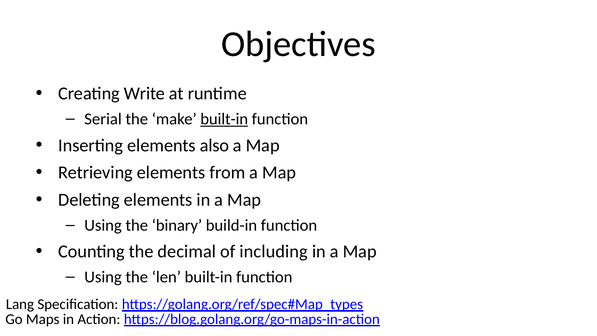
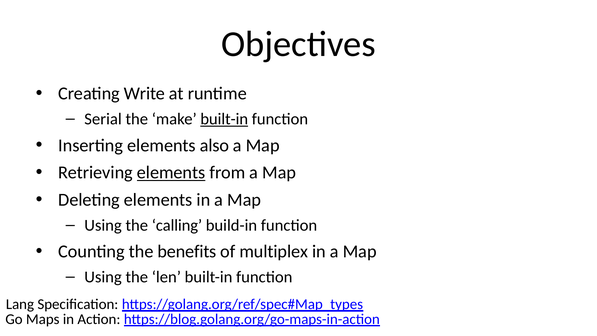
elements at (171, 173) underline: none -> present
binary: binary -> calling
decimal: decimal -> benefits
including: including -> multiplex
